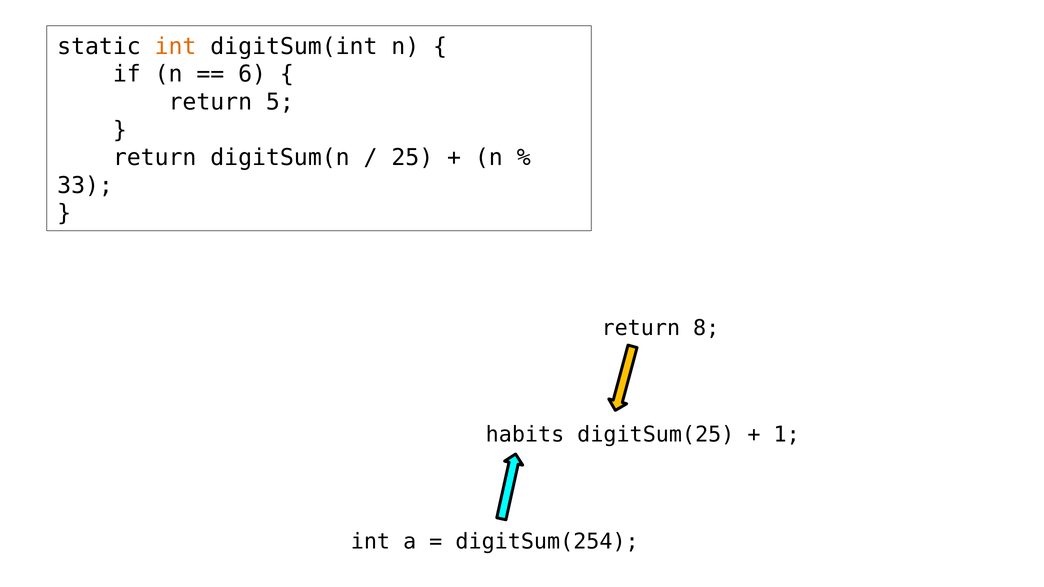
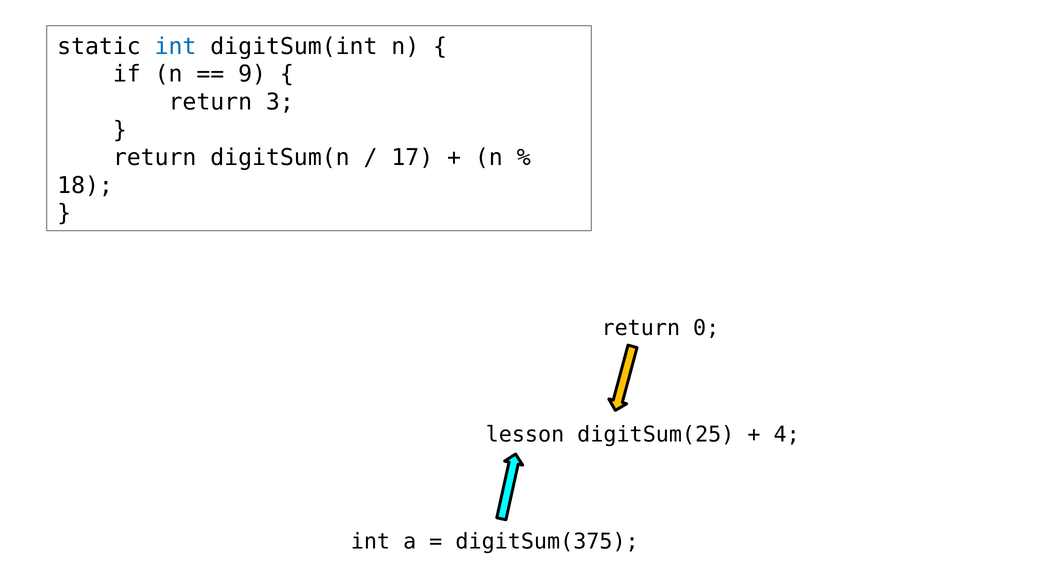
int at (176, 46) colour: orange -> blue
6: 6 -> 9
5: 5 -> 3
25: 25 -> 17
33: 33 -> 18
8: 8 -> 0
habits: habits -> lesson
1: 1 -> 4
digitSum(254: digitSum(254 -> digitSum(375
